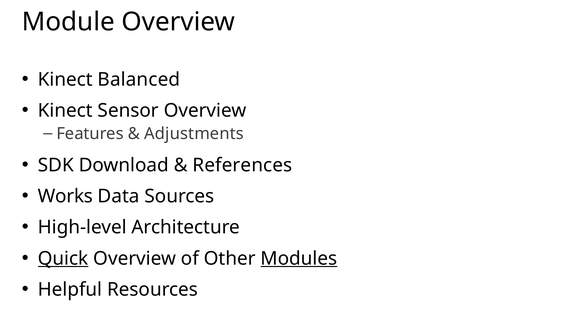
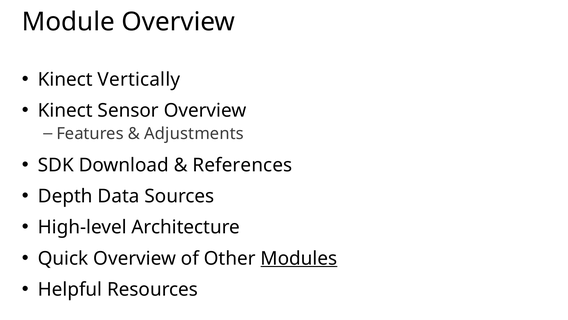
Balanced: Balanced -> Vertically
Works: Works -> Depth
Quick underline: present -> none
